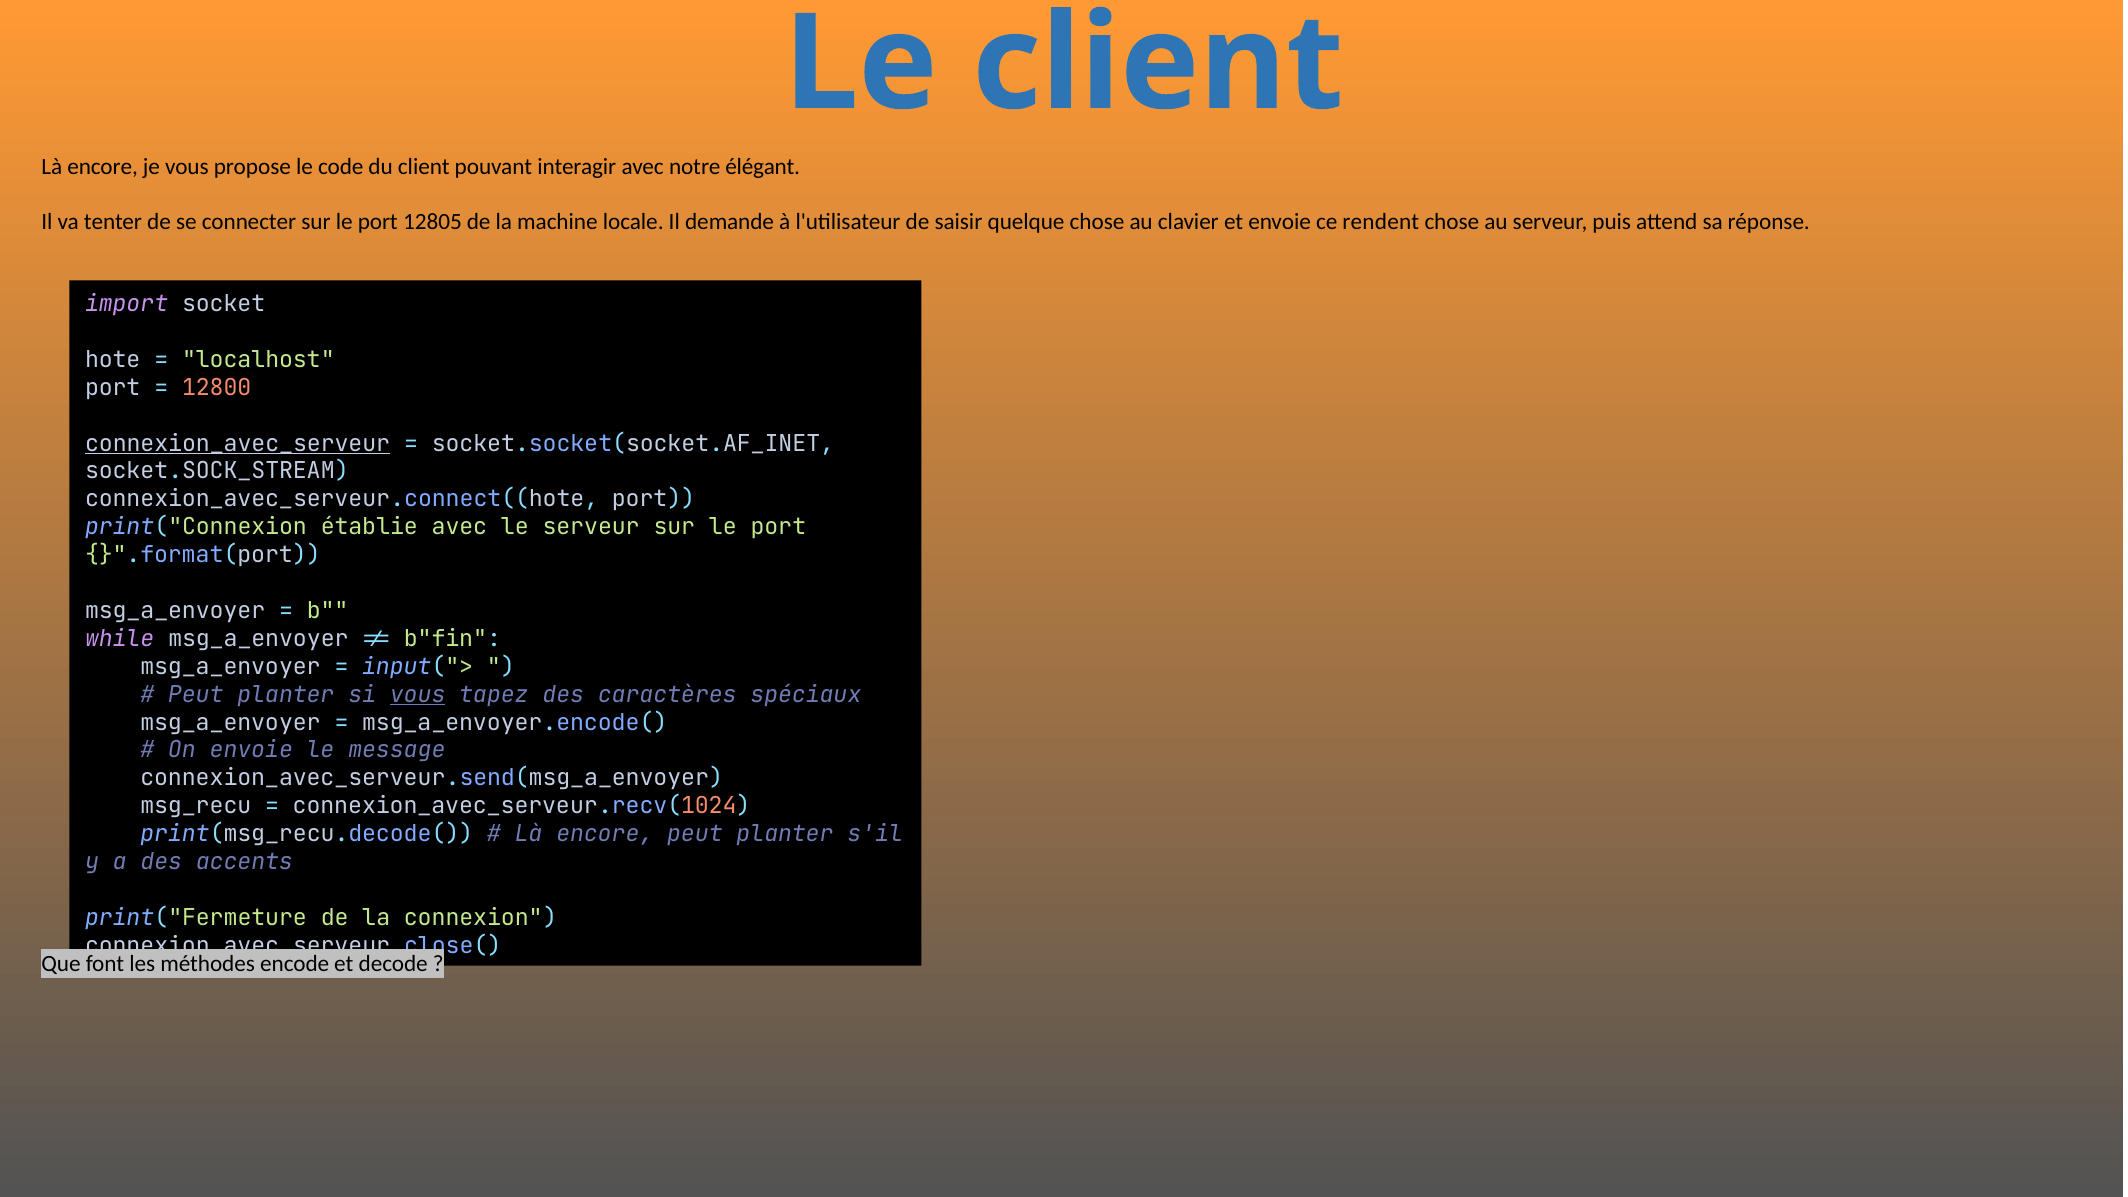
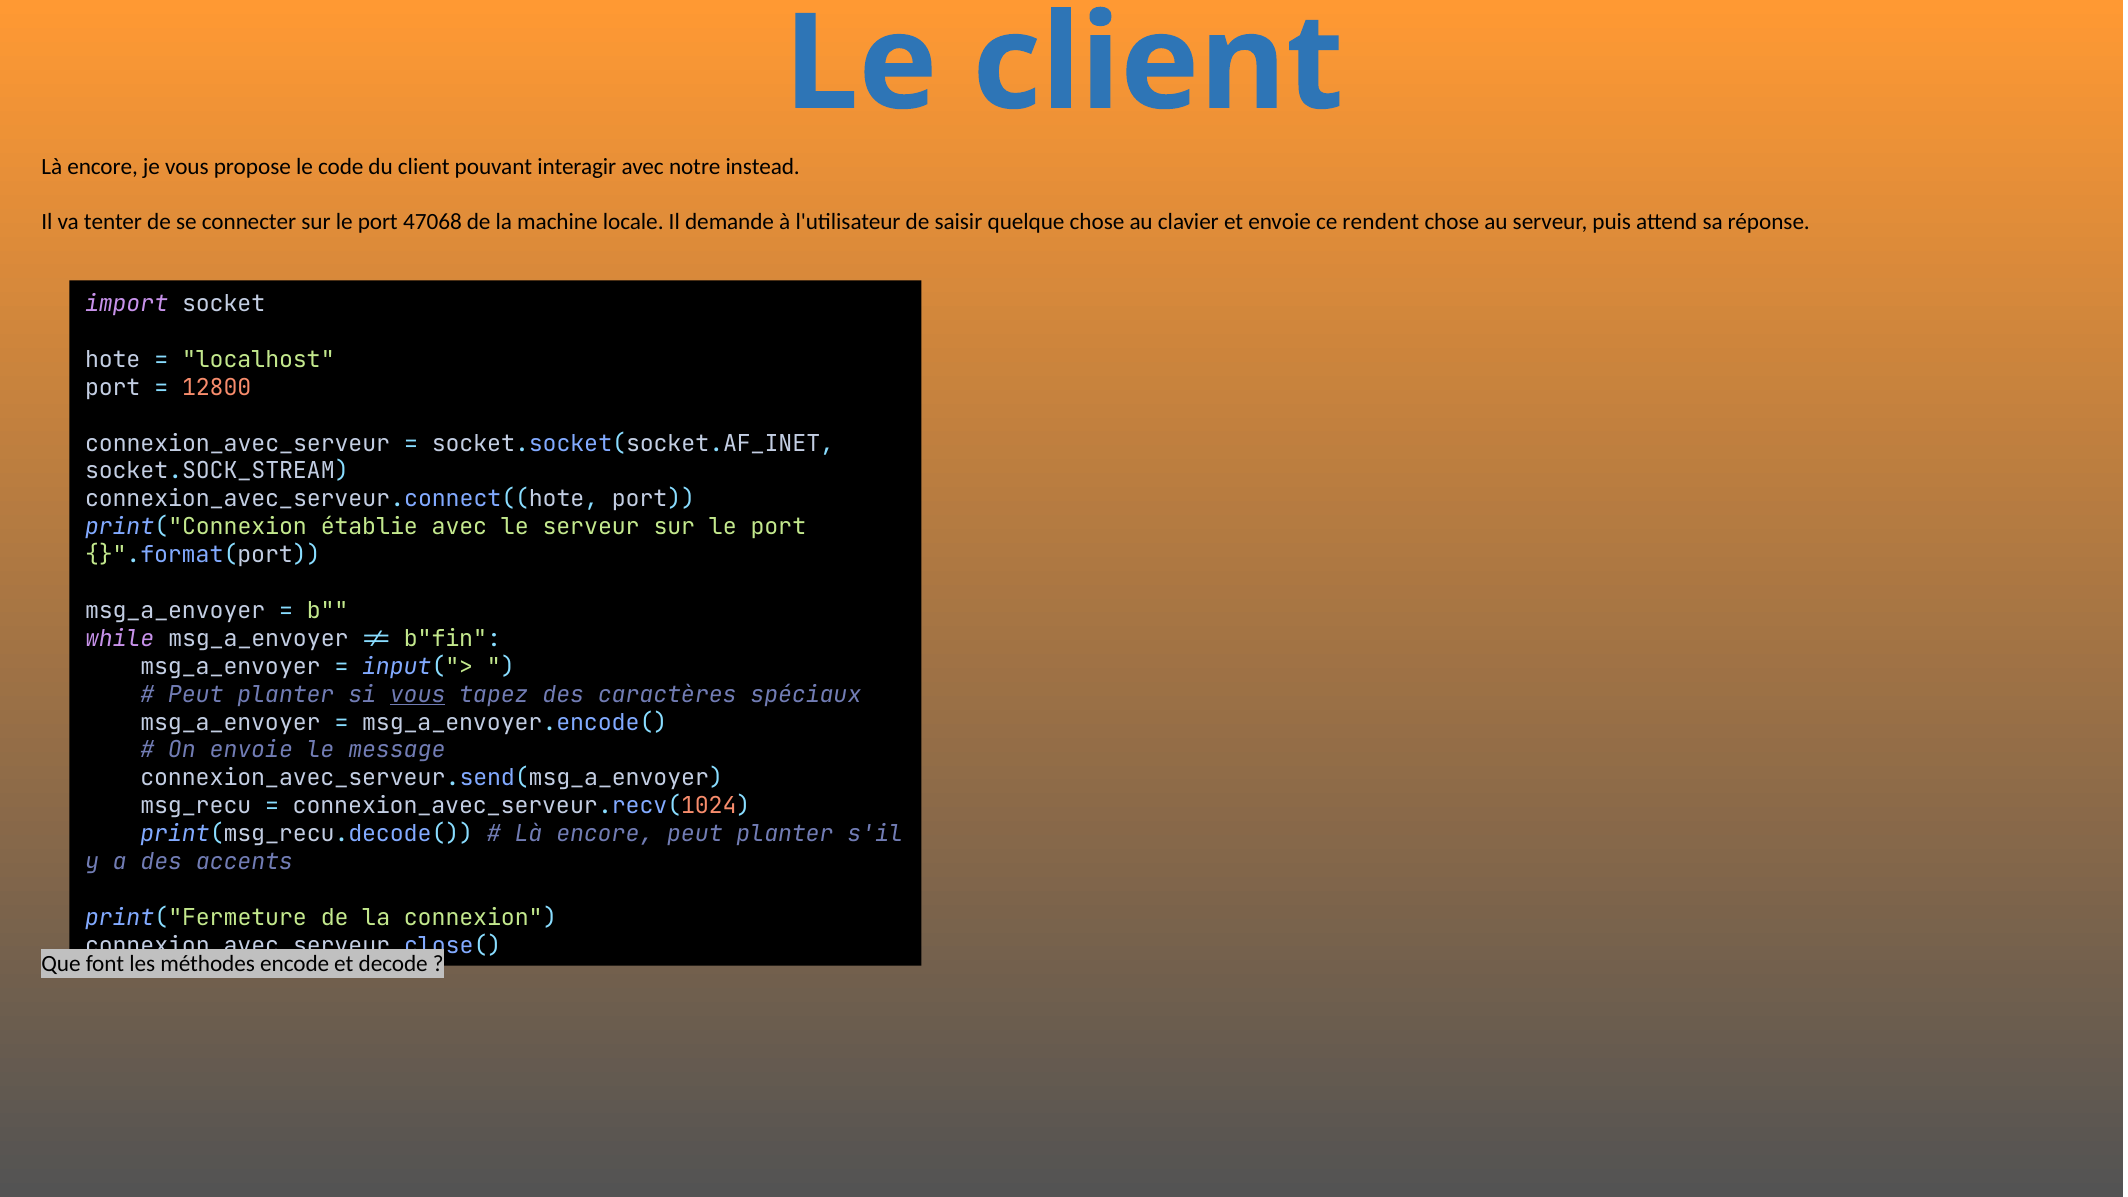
élégant: élégant -> instead
12805: 12805 -> 47068
connexion_avec_serveur underline: present -> none
